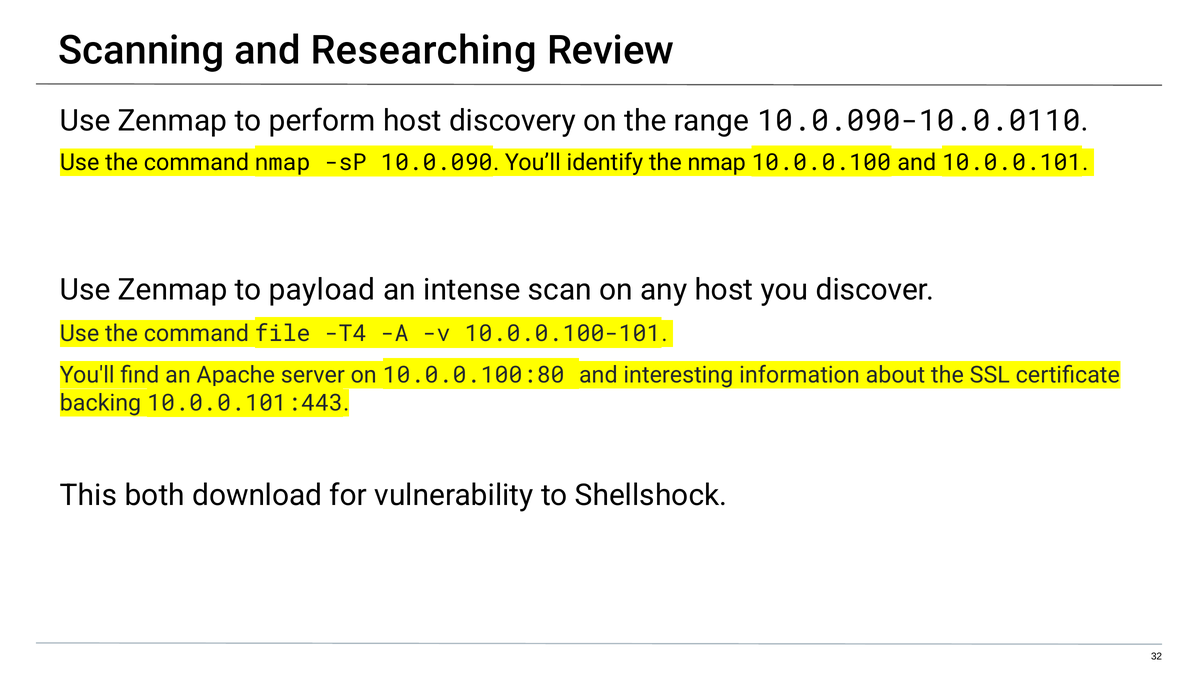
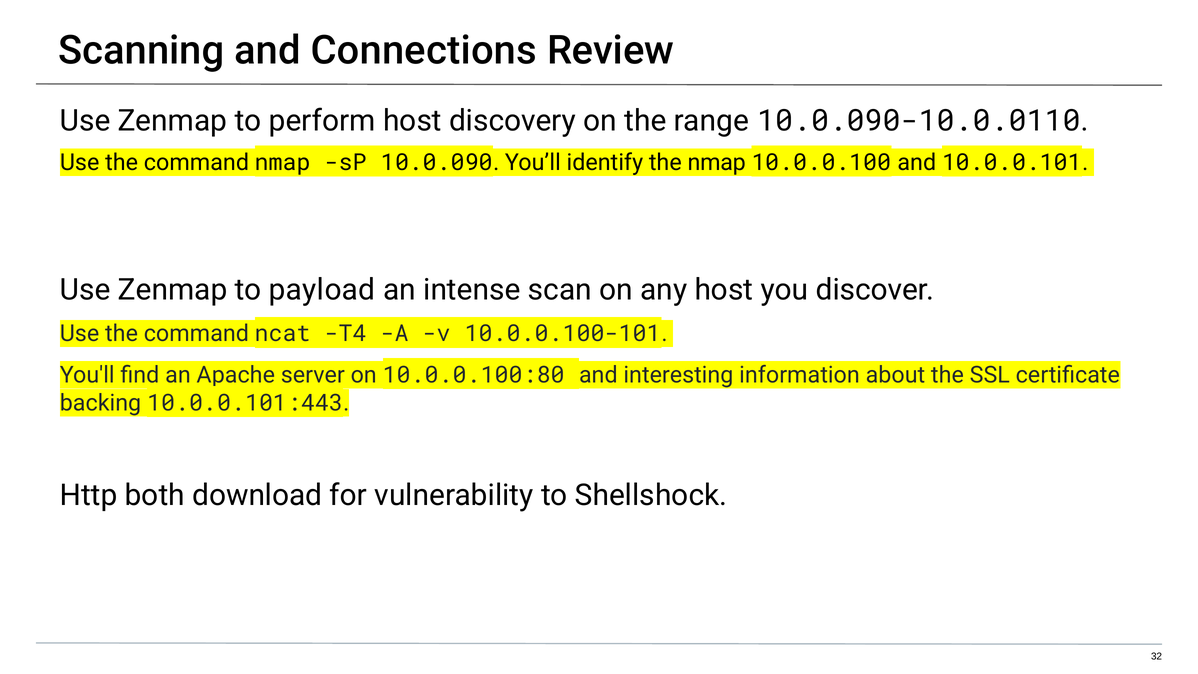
Researching: Researching -> Connections
file: file -> ncat
This: This -> Http
